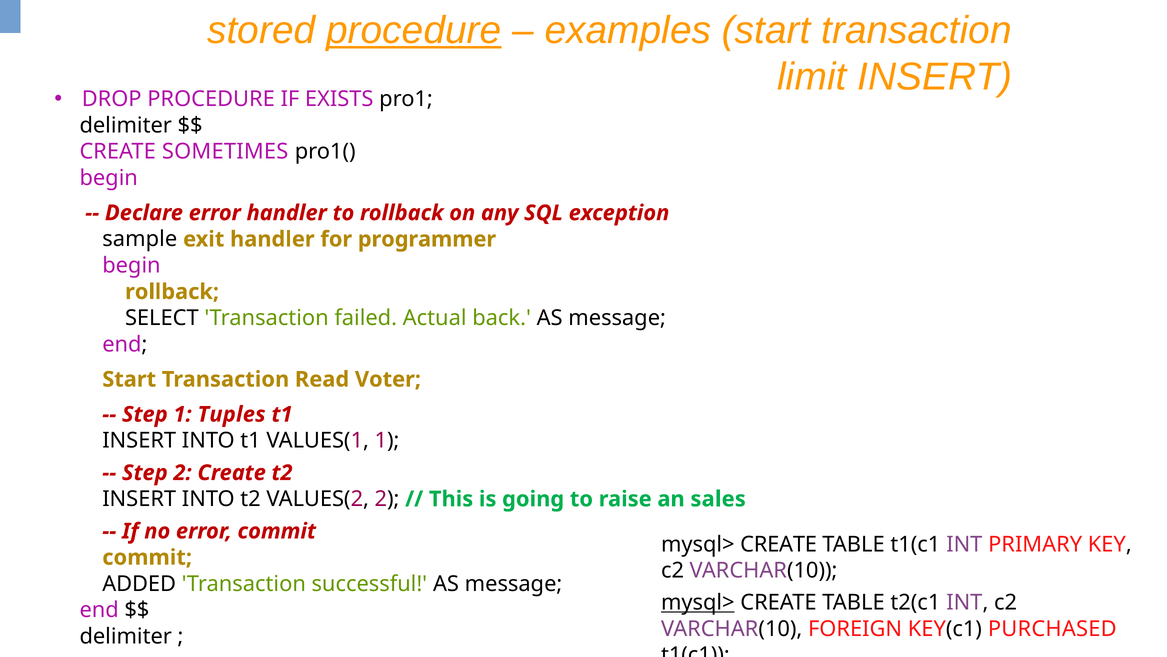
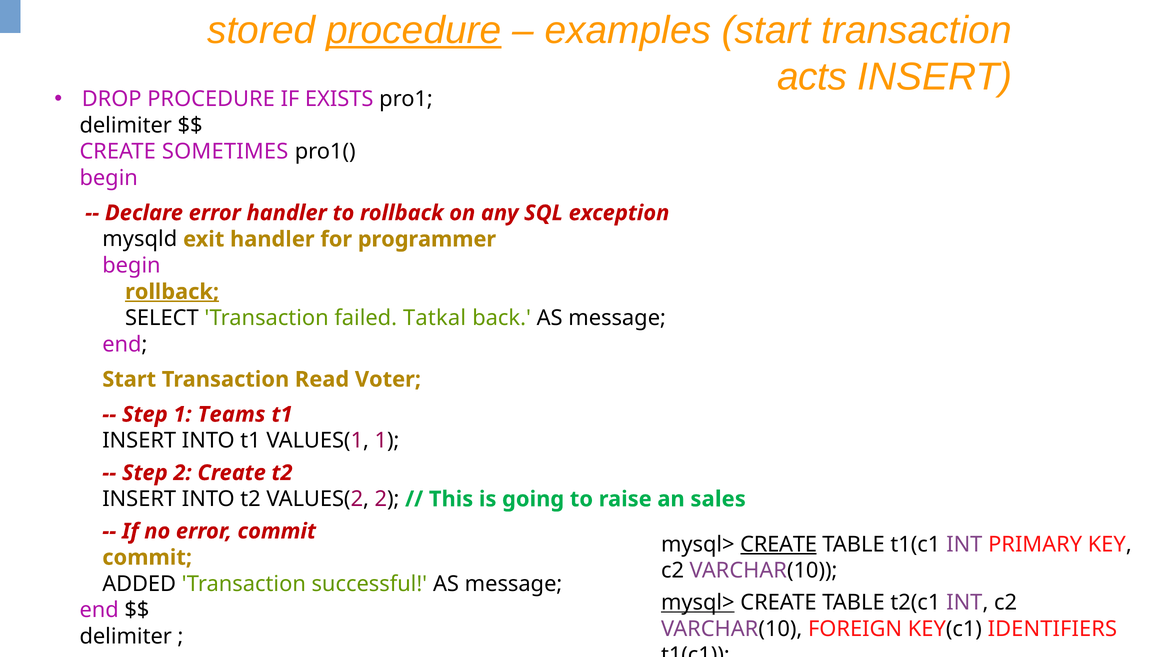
limit: limit -> acts
sample: sample -> mysqld
rollback at (172, 292) underline: none -> present
Actual: Actual -> Tatkal
Tuples: Tuples -> Teams
CREATE at (779, 544) underline: none -> present
PURCHASED: PURCHASED -> IDENTIFIERS
